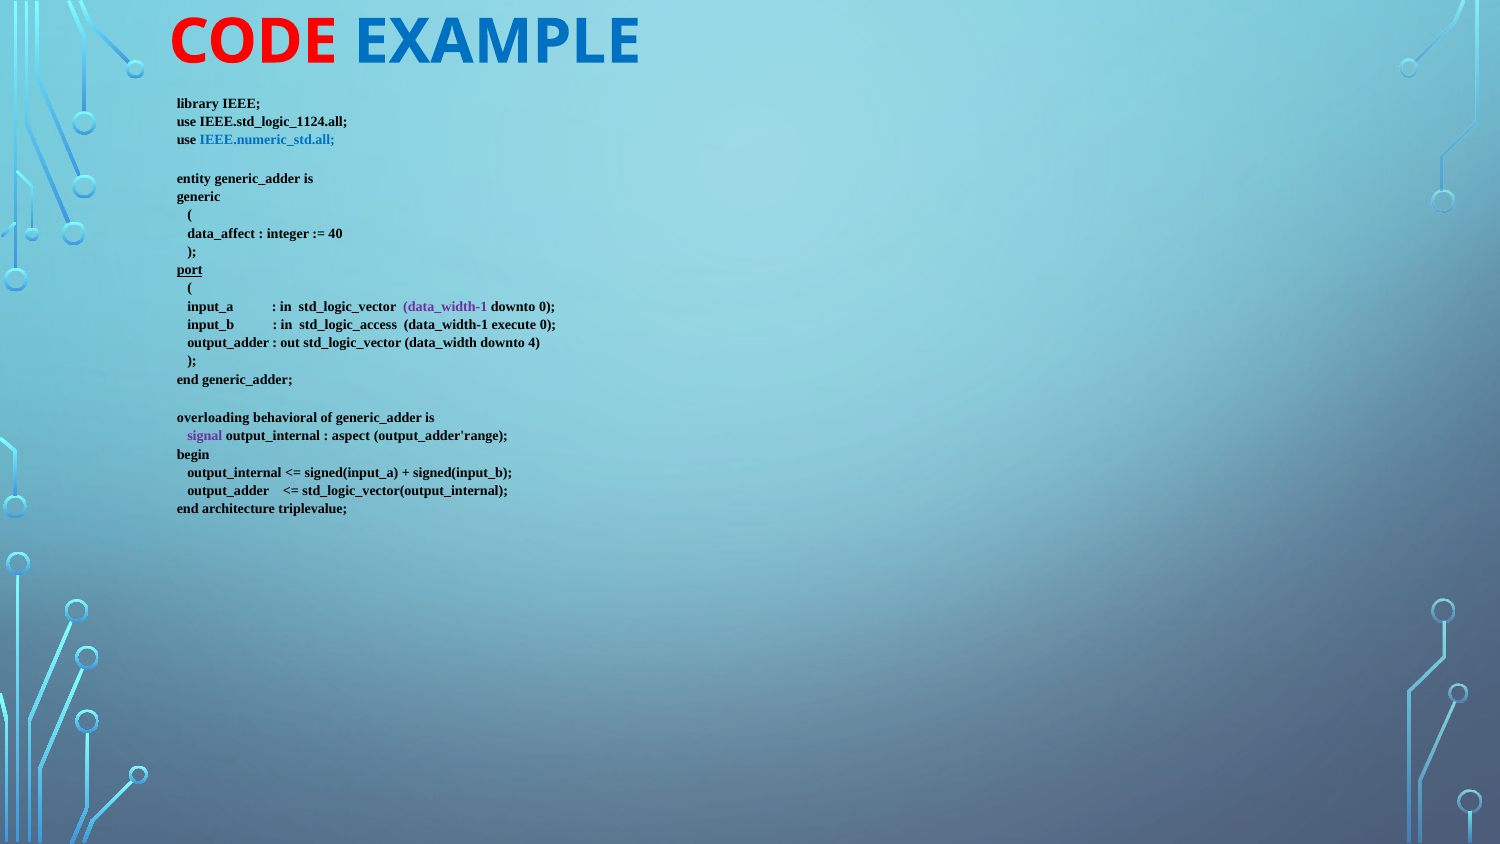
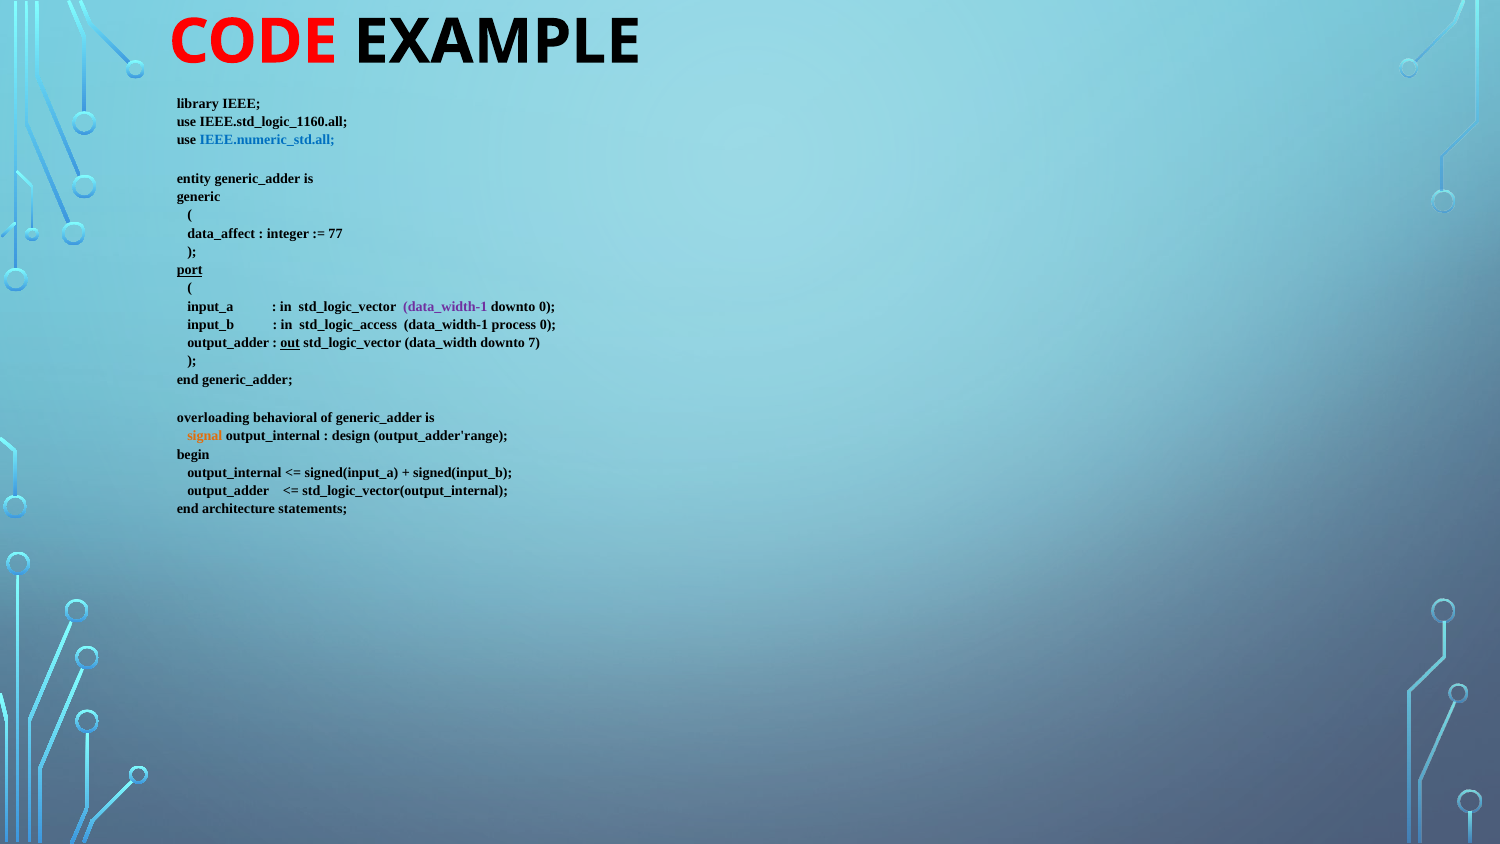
EXAMPLE colour: blue -> black
IEEE.std_logic_1124.all: IEEE.std_logic_1124.all -> IEEE.std_logic_1160.all
40: 40 -> 77
execute: execute -> process
out underline: none -> present
4: 4 -> 7
signal colour: purple -> orange
aspect: aspect -> design
triplevalue: triplevalue -> statements
